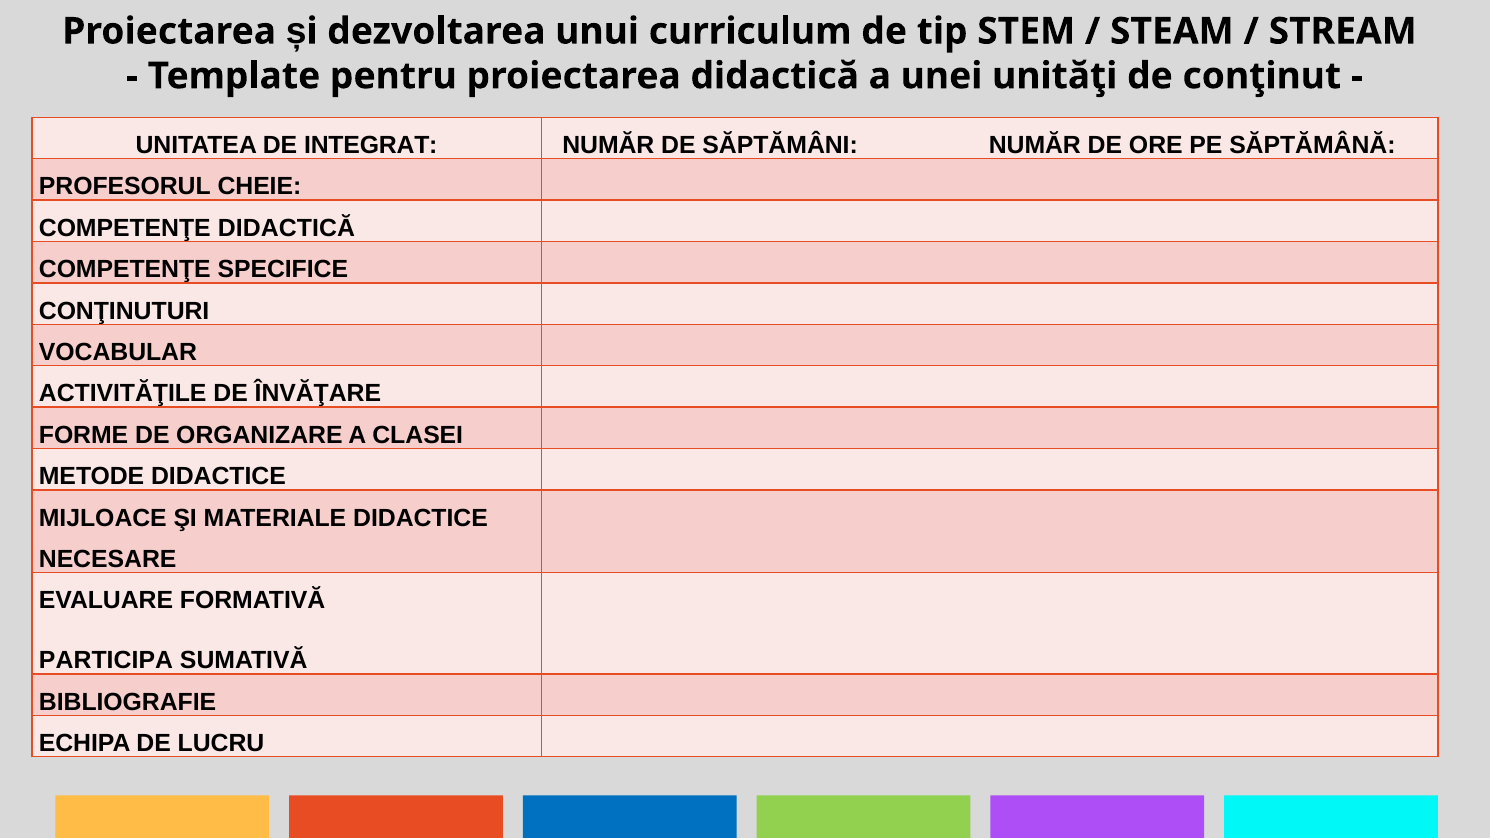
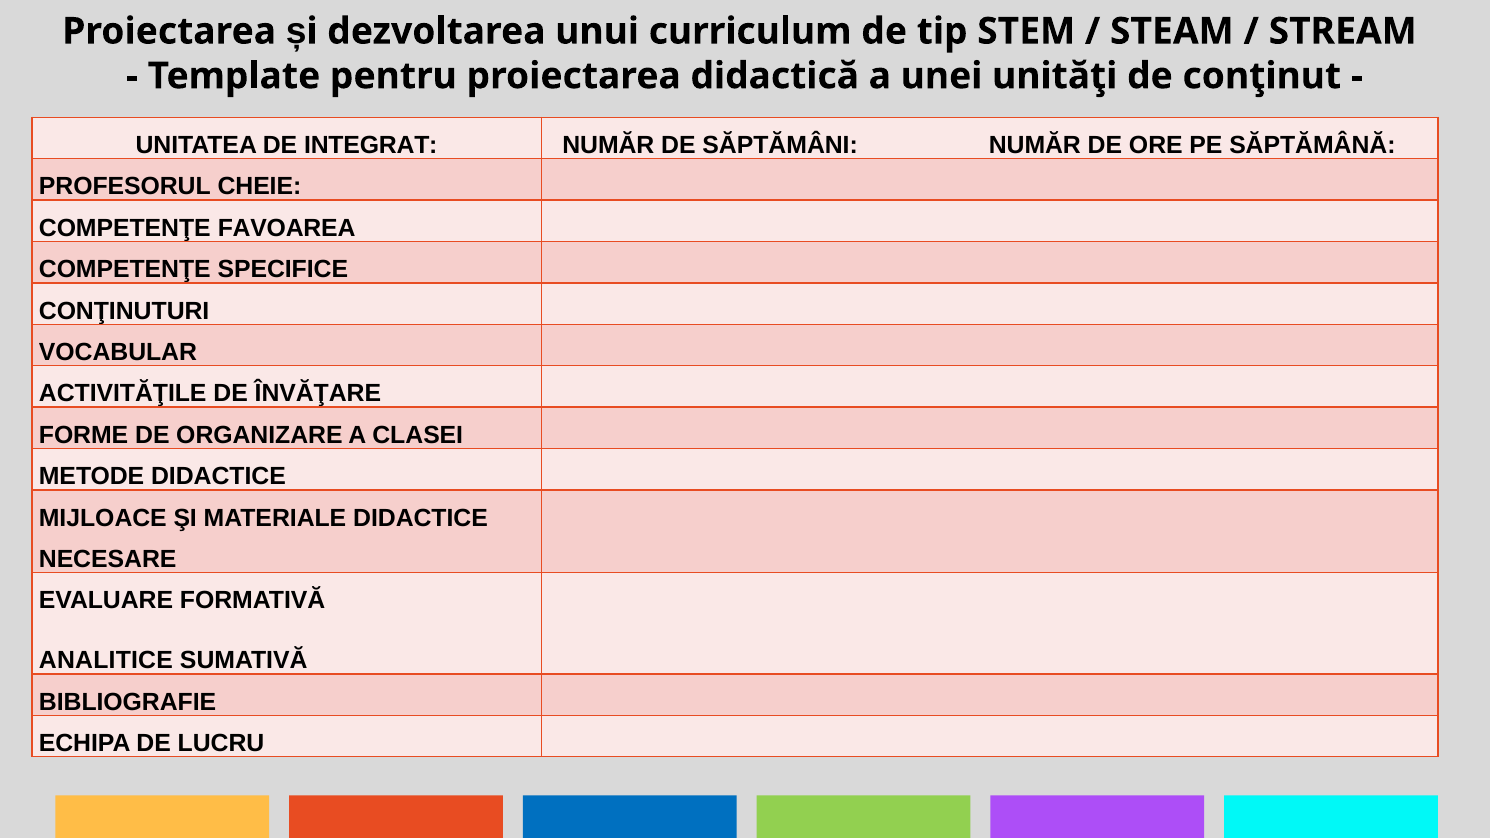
COMPETENŢE DIDACTICĂ: DIDACTICĂ -> FAVOAREA
PARTICIPA: PARTICIPA -> ANALITICE
